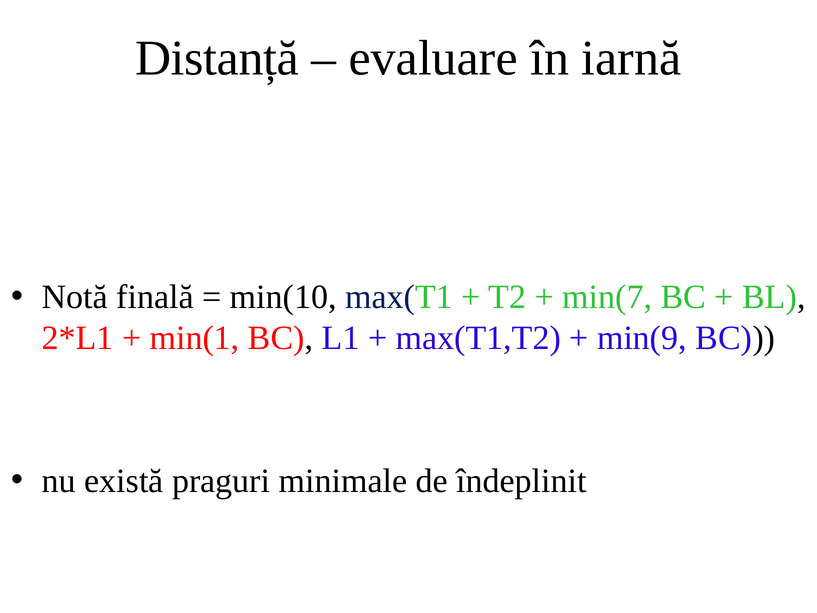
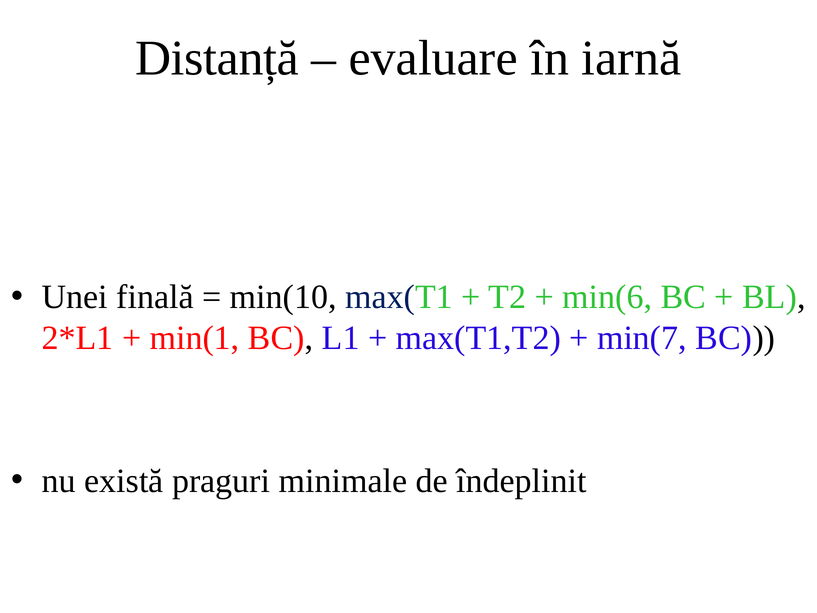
Notă: Notă -> Unei
min(7: min(7 -> min(6
min(9: min(9 -> min(7
